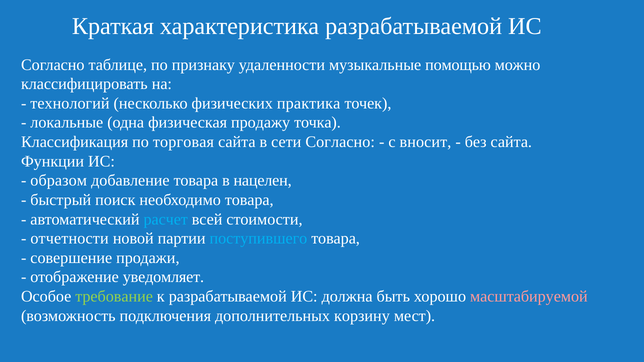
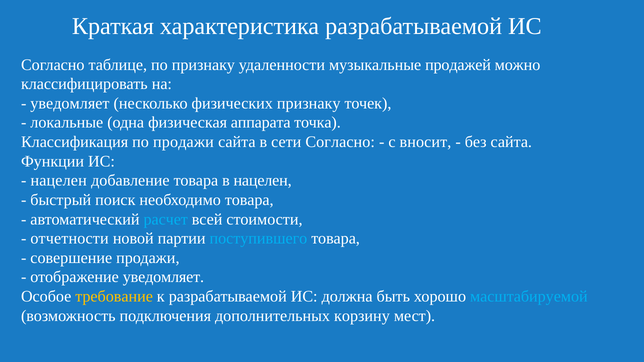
помощью: помощью -> продажей
технологий at (70, 103): технологий -> уведомляет
физических практика: практика -> признаку
продажу: продажу -> аппарата
по торговая: торговая -> продажи
образом at (59, 181): образом -> нацелен
требование colour: light green -> yellow
масштабируемой colour: pink -> light blue
